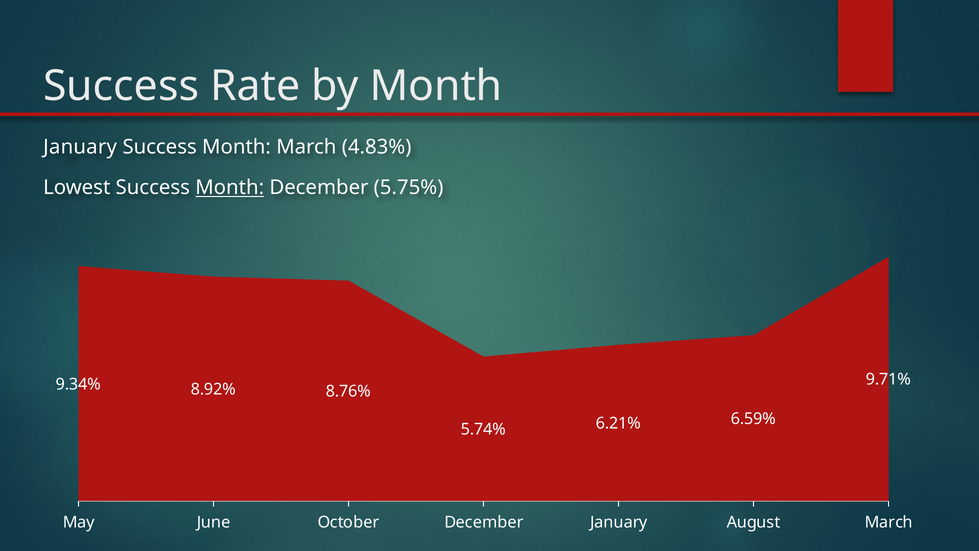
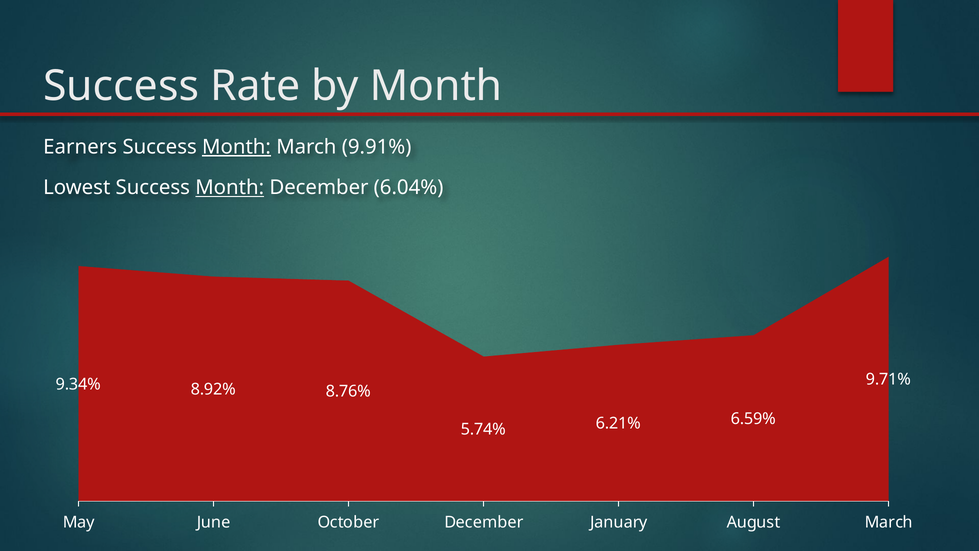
January at (80, 147): January -> Earners
Month at (237, 147) underline: none -> present
4.83%: 4.83% -> 9.91%
5.75%: 5.75% -> 6.04%
